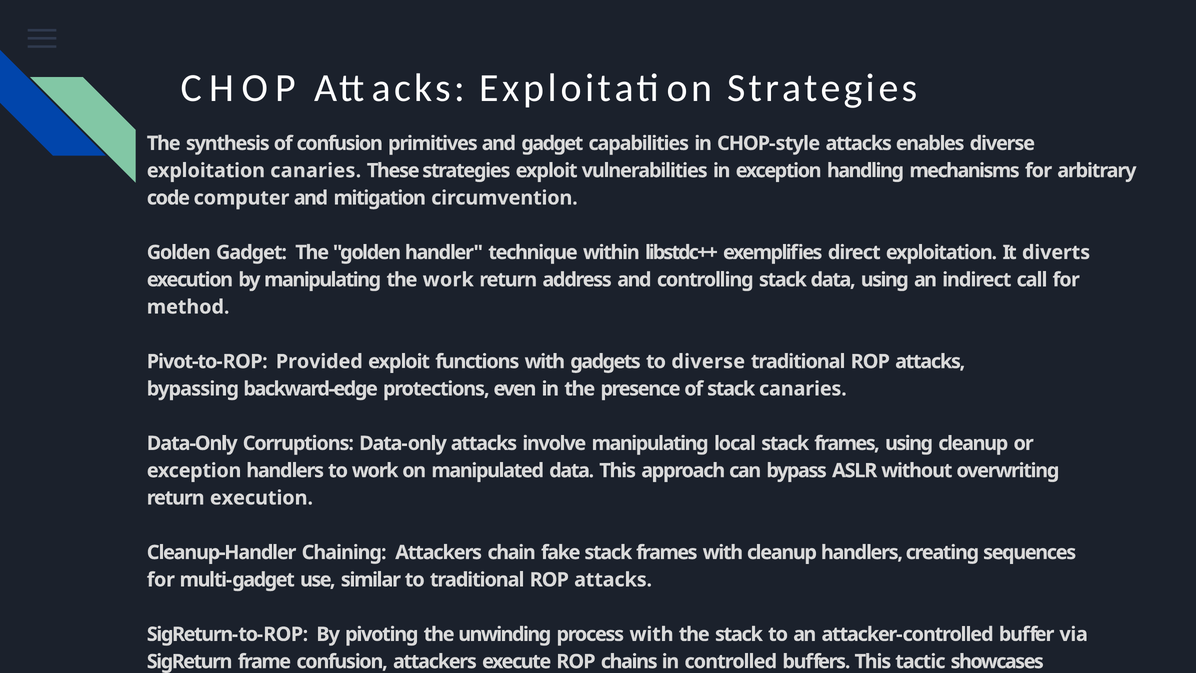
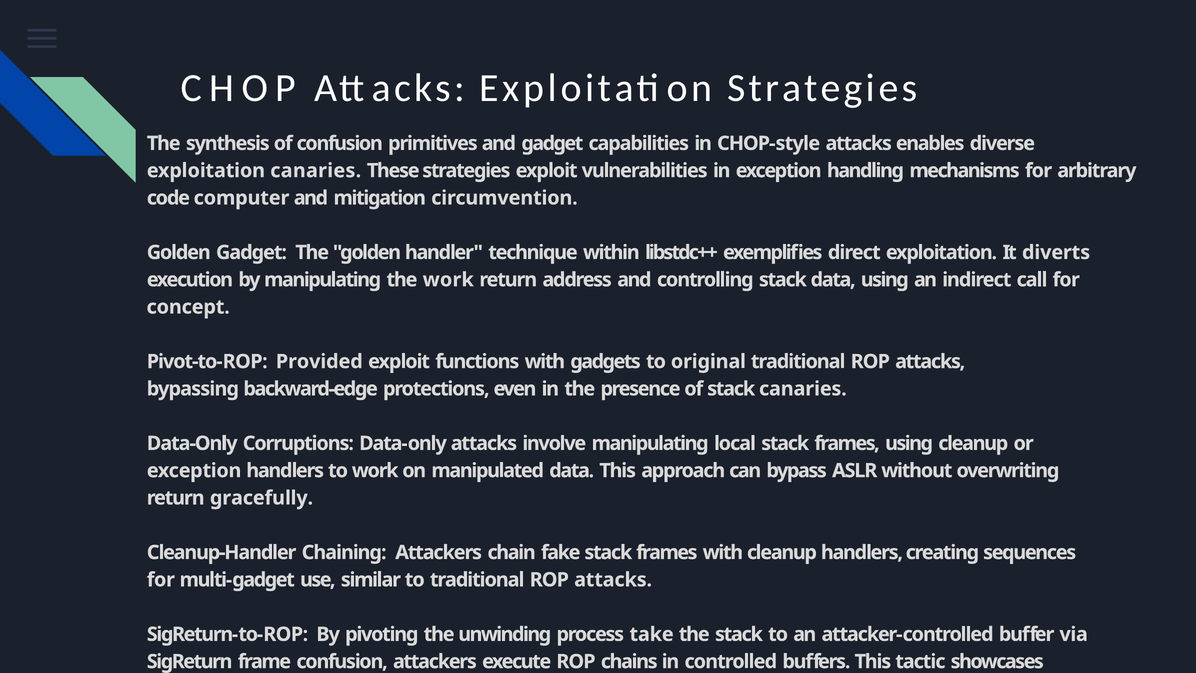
method: method -> concept
to diverse: diverse -> original
return execution: execution -> gracefully
process with: with -> take
